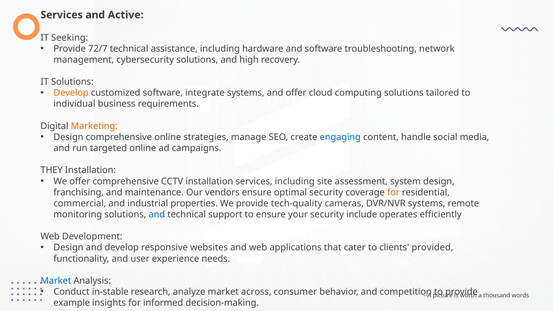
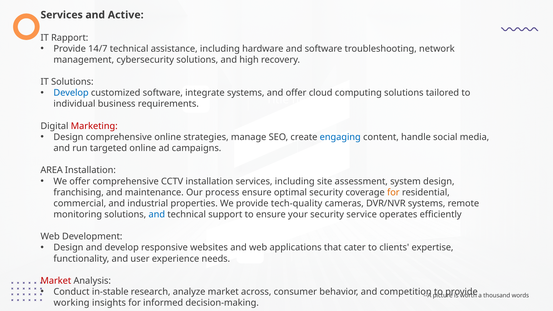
Seeking: Seeking -> Rapport
72/7: 72/7 -> 14/7
Develop at (71, 93) colour: orange -> blue
Marketing colour: orange -> red
THEY: THEY -> AREA
vendors: vendors -> process
include: include -> service
provided: provided -> expertise
Market at (56, 281) colour: blue -> red
example: example -> working
